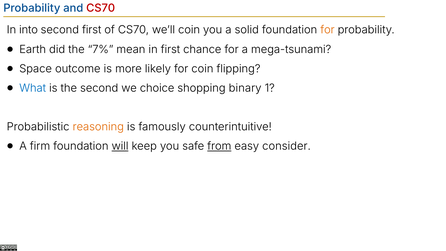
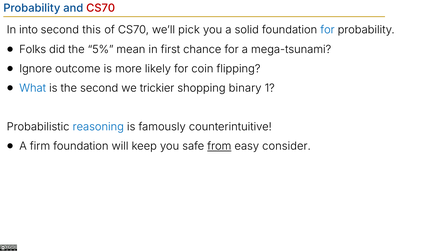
second first: first -> this
we’ll coin: coin -> pick
for at (327, 30) colour: orange -> blue
Earth: Earth -> Folks
7%: 7% -> 5%
Space: Space -> Ignore
choice: choice -> trickier
reasoning colour: orange -> blue
will underline: present -> none
